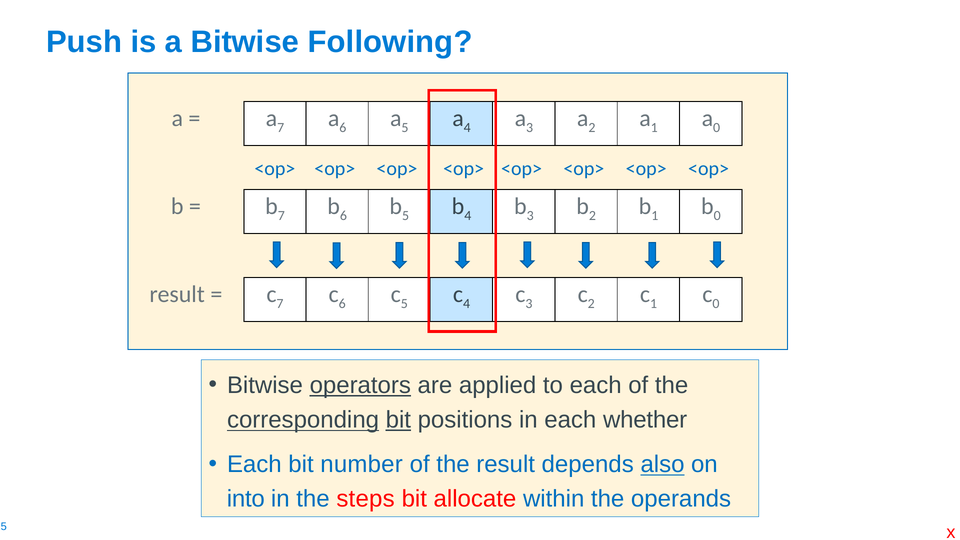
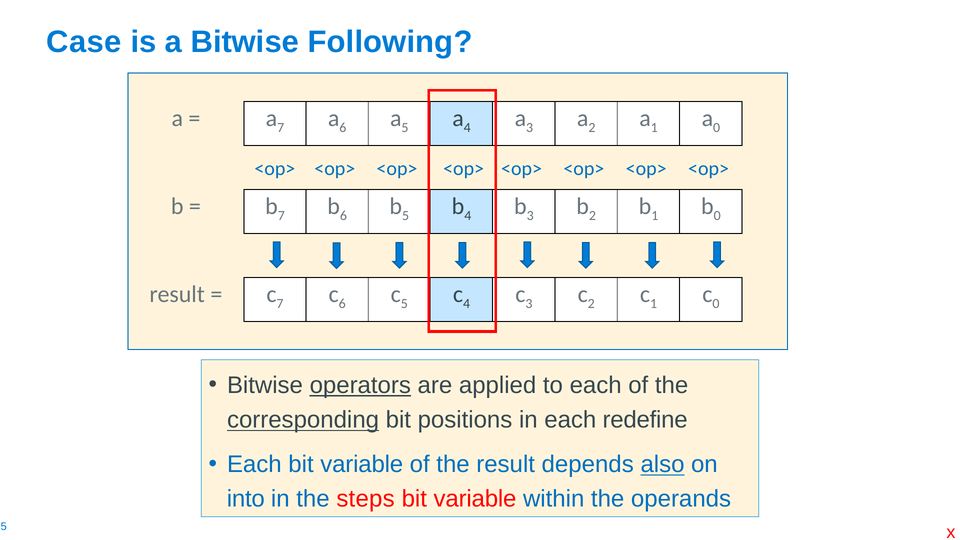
Push: Push -> Case
bit at (398, 420) underline: present -> none
whether: whether -> redefine
Each bit number: number -> variable
allocate at (475, 499): allocate -> variable
